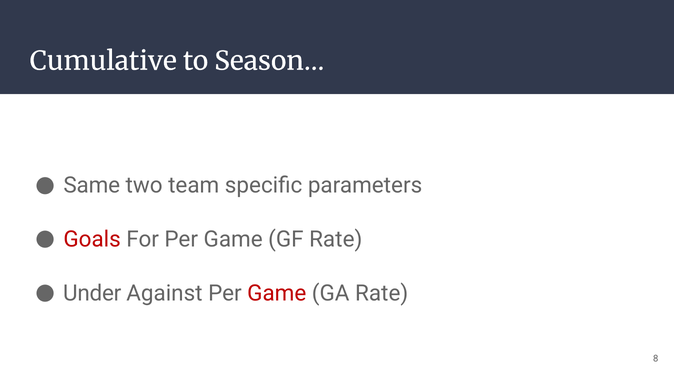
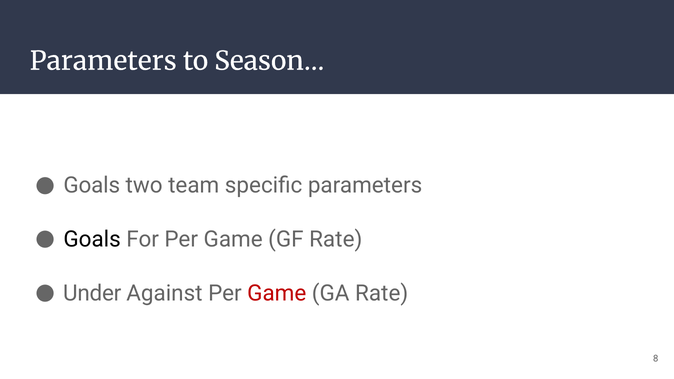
Cumulative at (103, 61): Cumulative -> Parameters
Same at (92, 185): Same -> Goals
Goals at (92, 239) colour: red -> black
